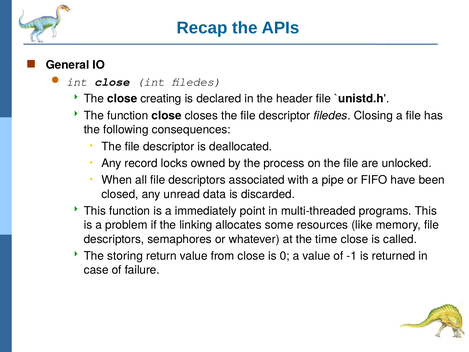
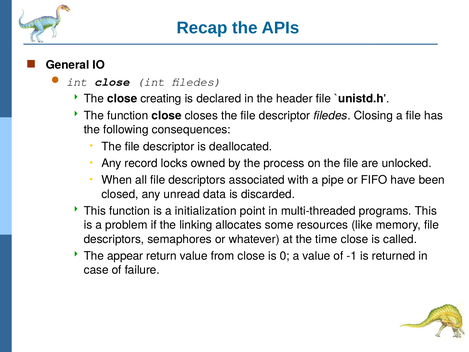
immediately: immediately -> initialization
storing: storing -> appear
